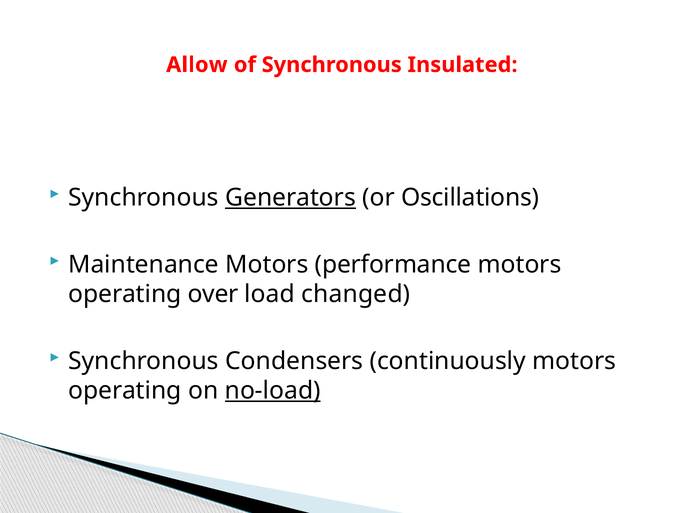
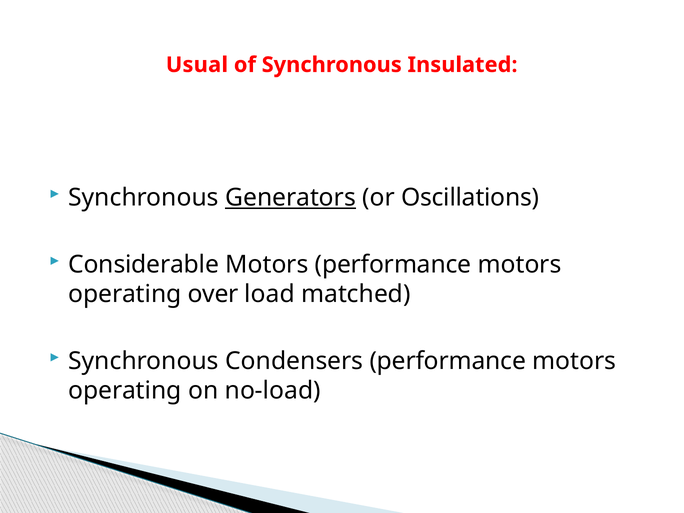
Allow: Allow -> Usual
Maintenance: Maintenance -> Considerable
changed: changed -> matched
Condensers continuously: continuously -> performance
no-load underline: present -> none
